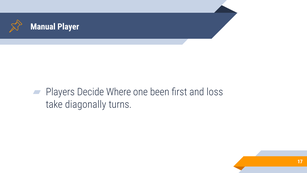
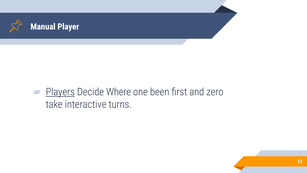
Players underline: none -> present
loss: loss -> zero
diagonally: diagonally -> interactive
